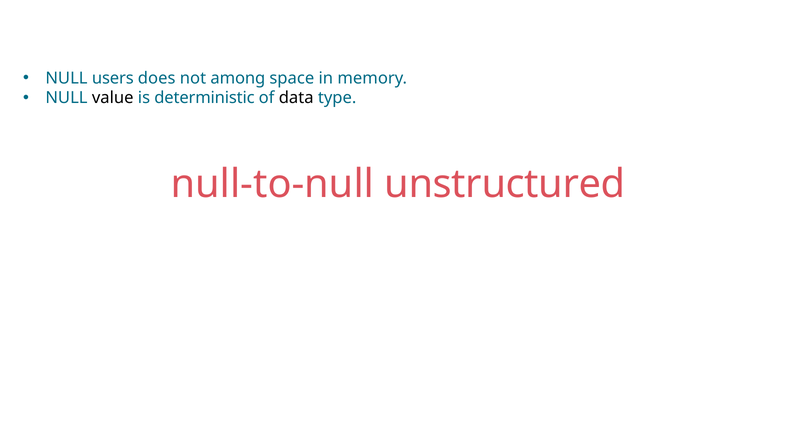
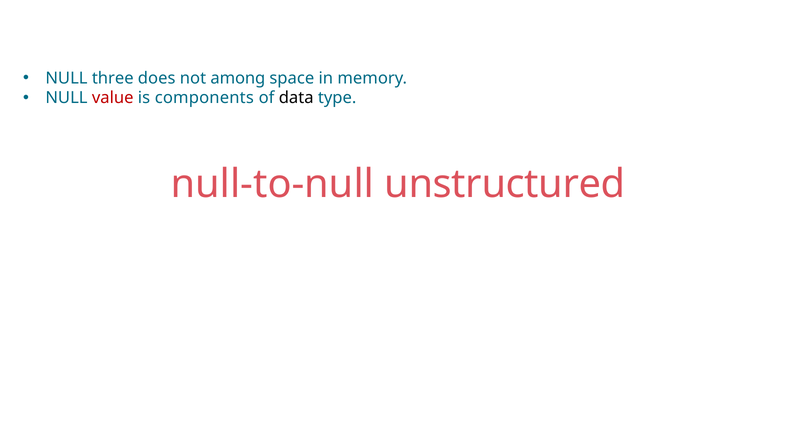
users: users -> three
value colour: black -> red
deterministic: deterministic -> components
